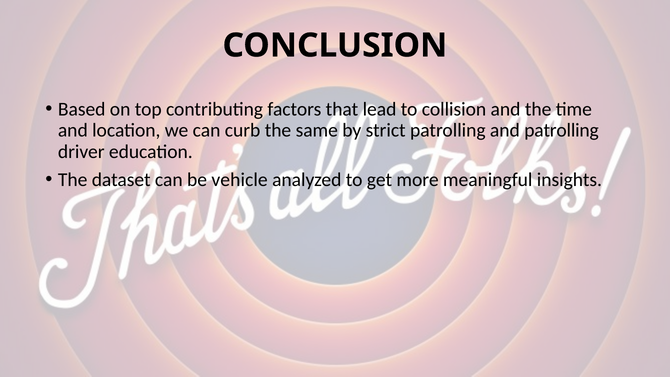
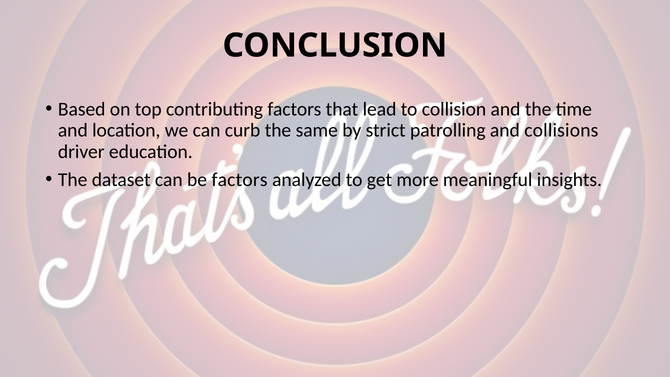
and patrolling: patrolling -> collisions
be vehicle: vehicle -> factors
